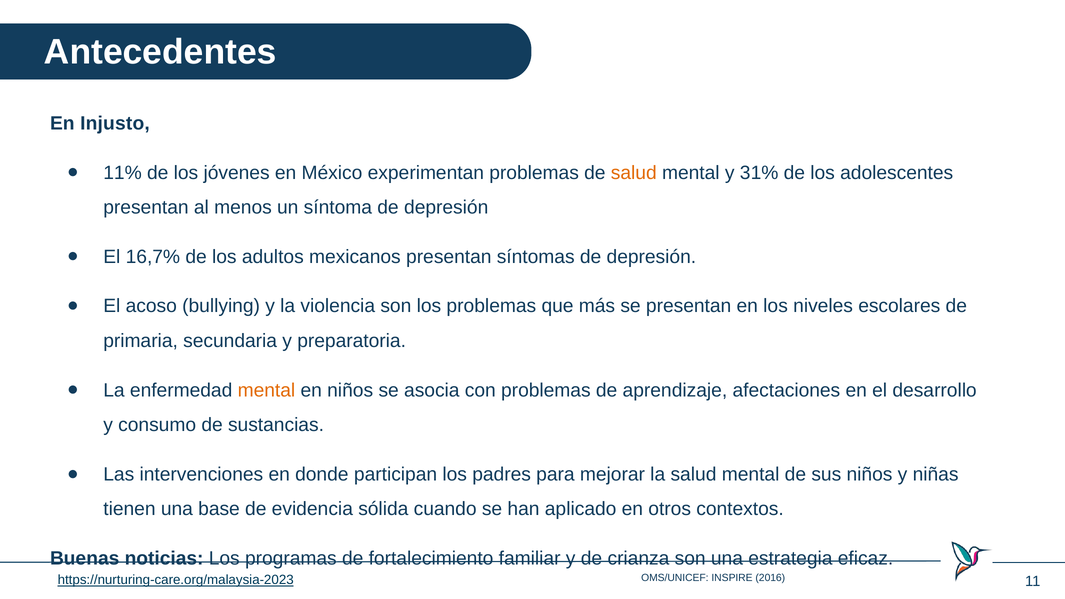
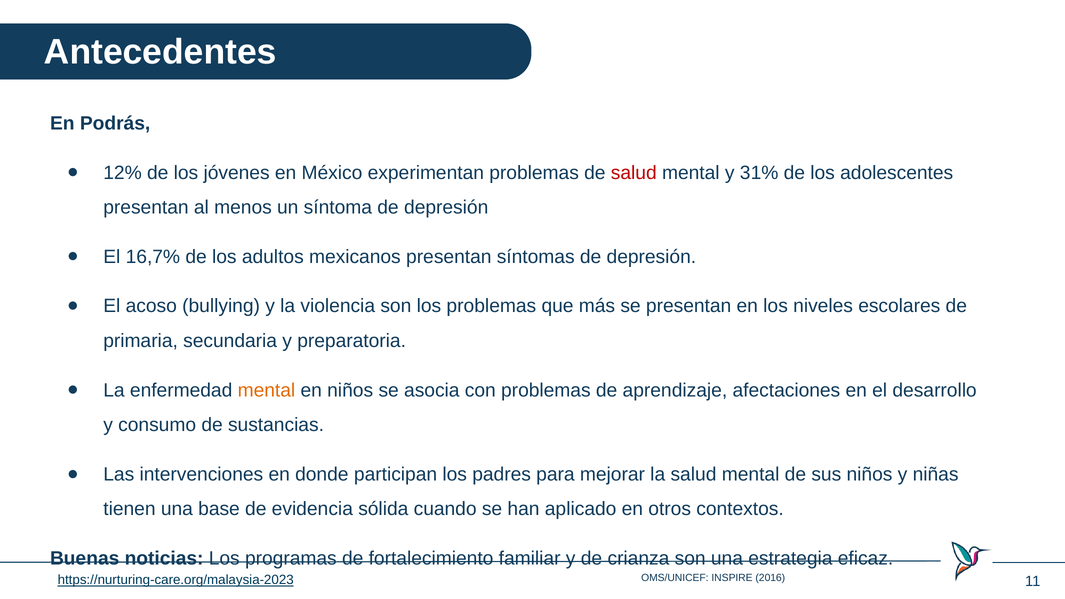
Injusto: Injusto -> Podrás
11%: 11% -> 12%
salud at (634, 173) colour: orange -> red
